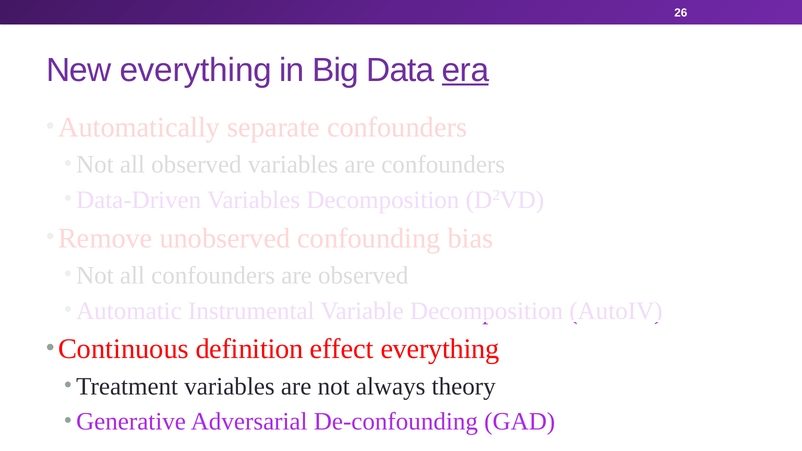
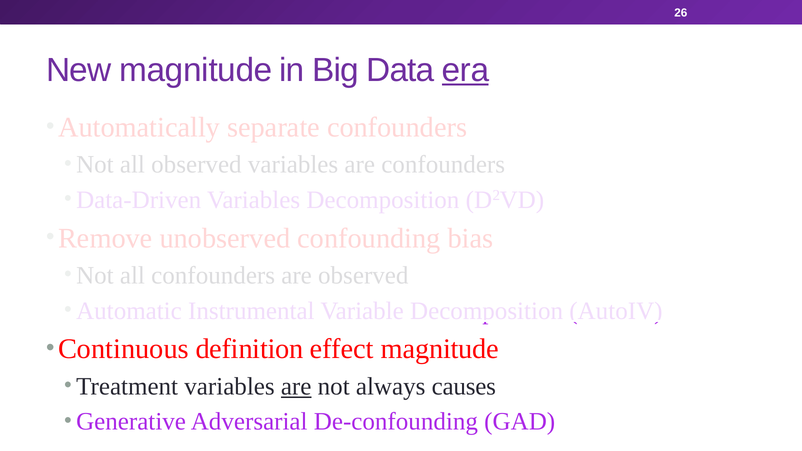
New everything: everything -> magnitude
effect everything: everything -> magnitude
are at (296, 386) underline: none -> present
theory: theory -> causes
